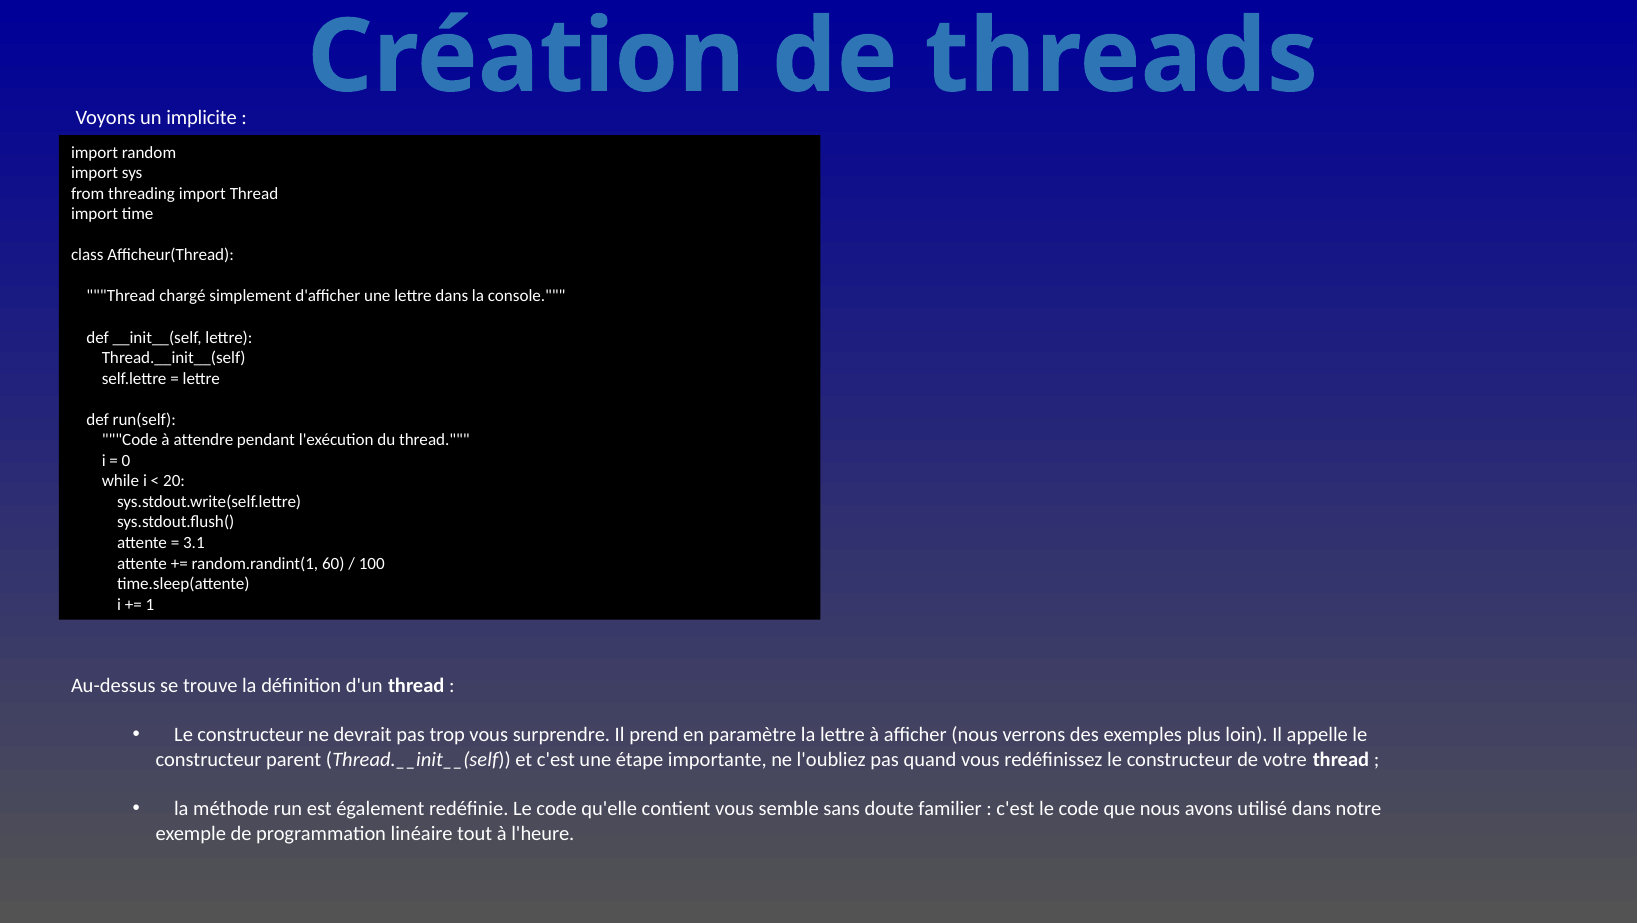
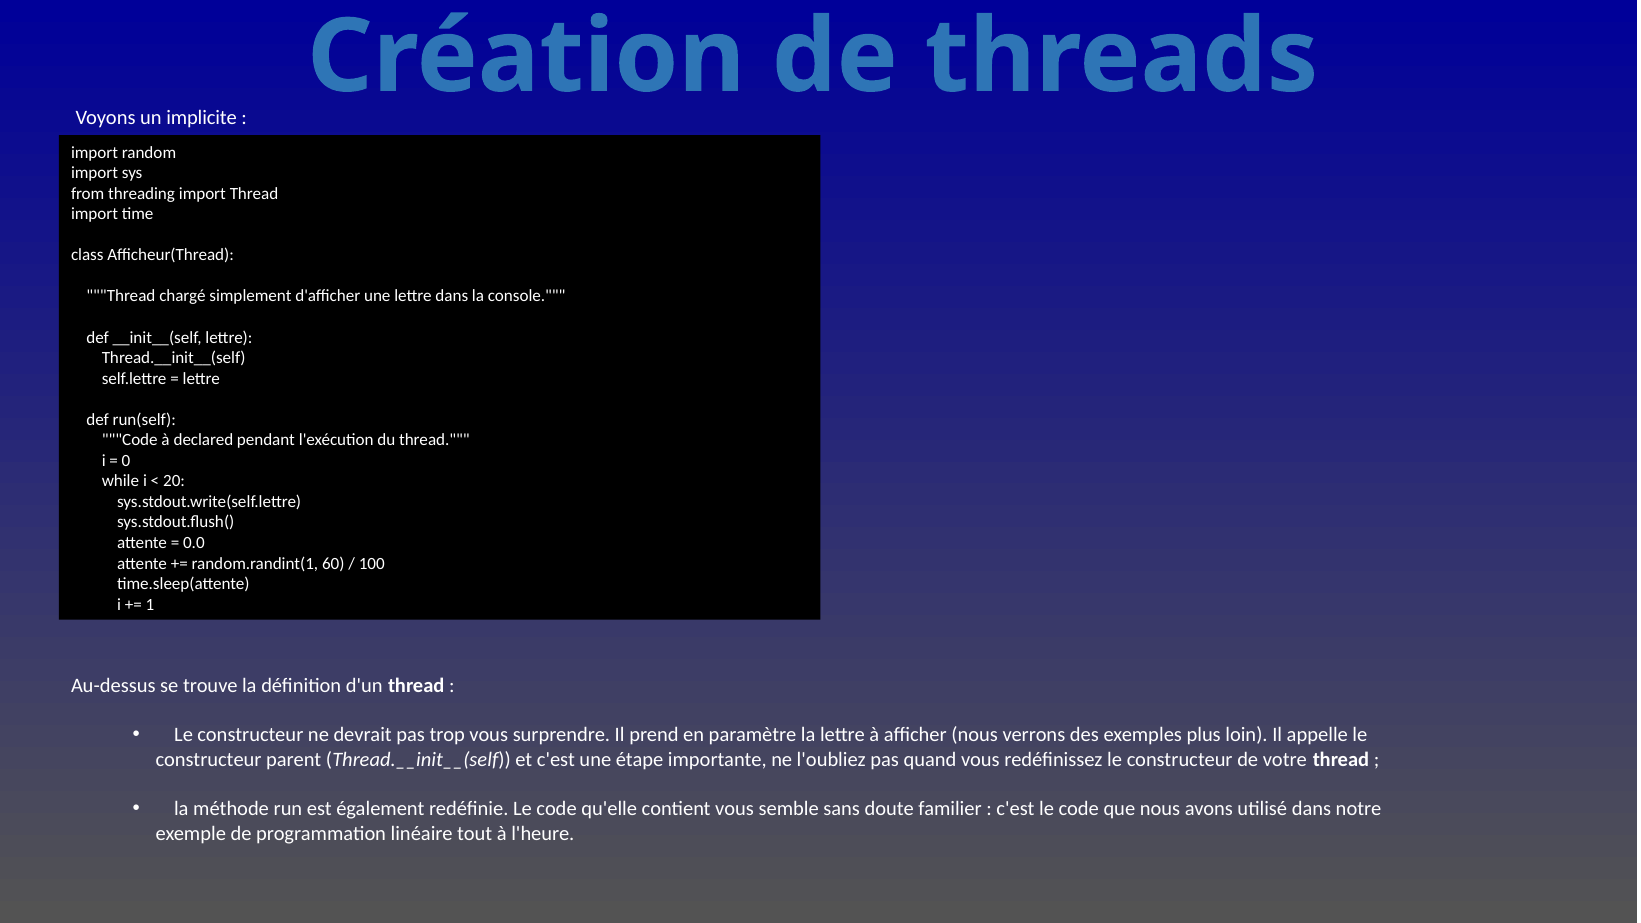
attendre: attendre -> declared
3.1: 3.1 -> 0.0
